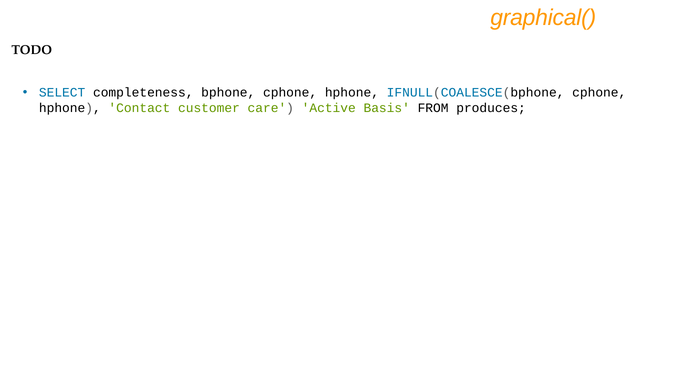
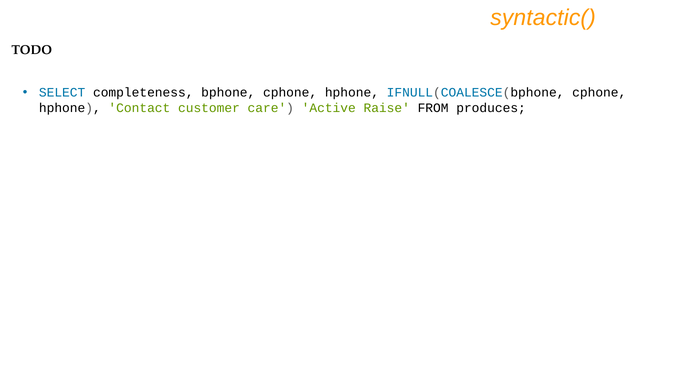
graphical(: graphical( -> syntactic(
Basis: Basis -> Raise
